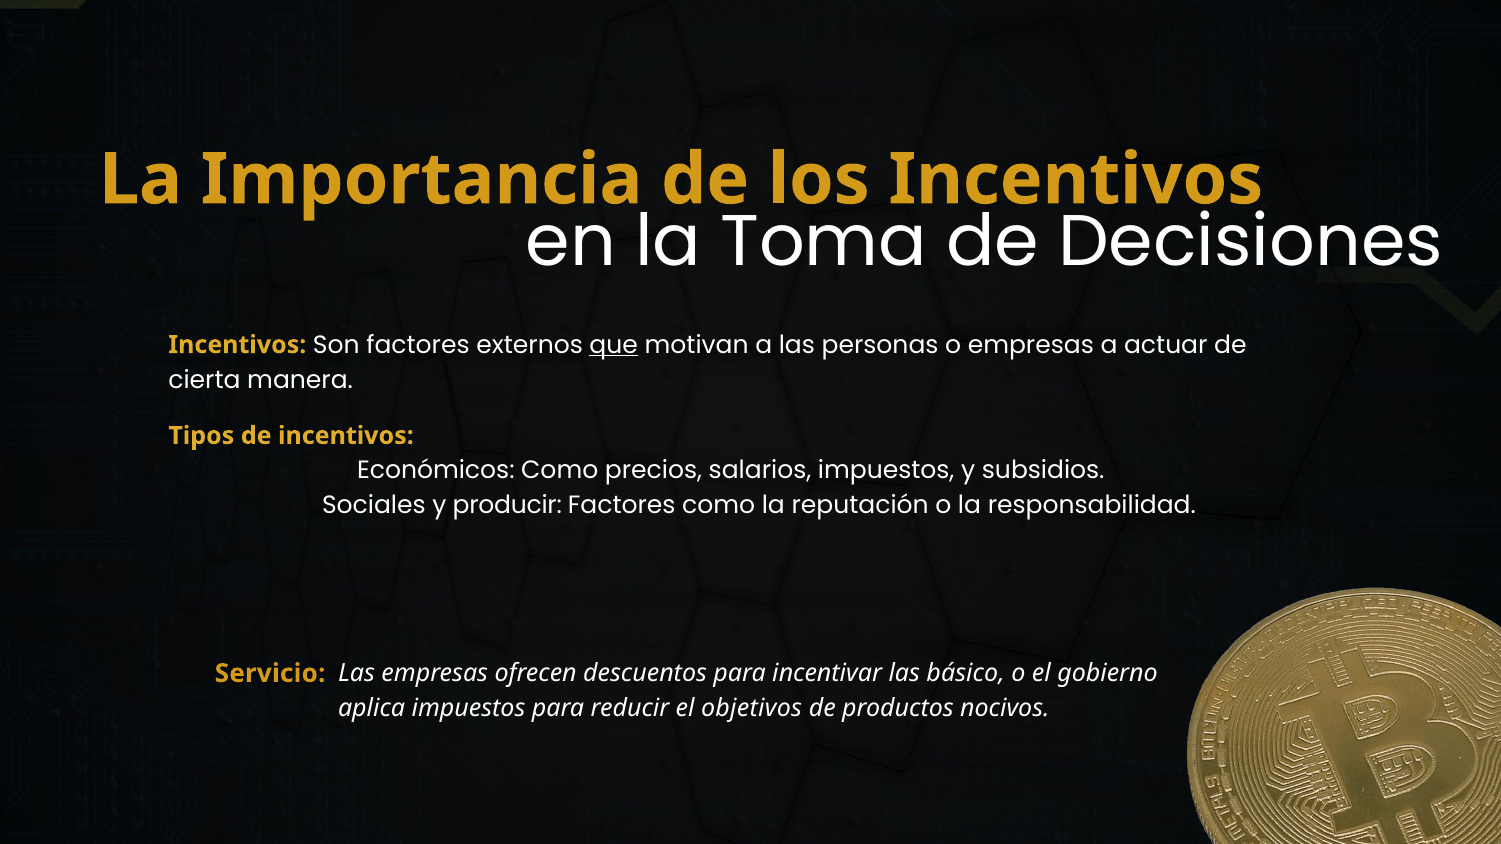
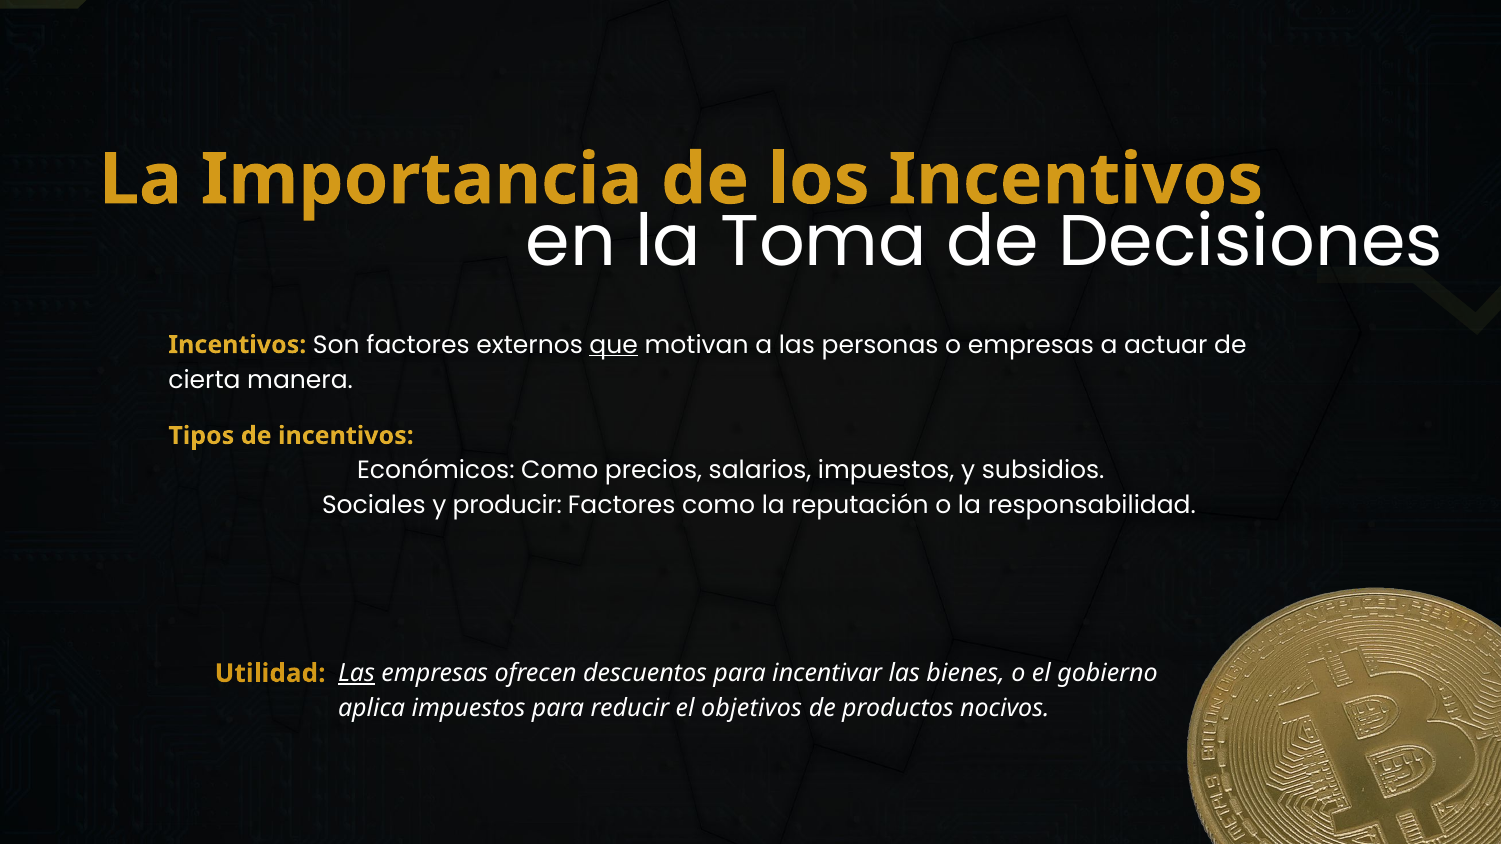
Las at (356, 673) underline: none -> present
básico: básico -> bienes
Servicio: Servicio -> Utilidad
